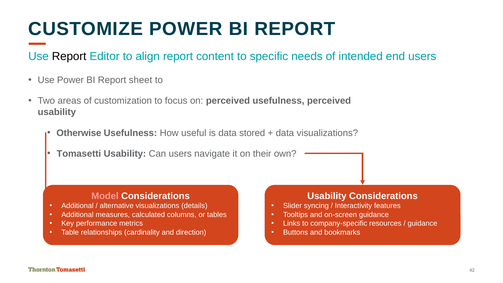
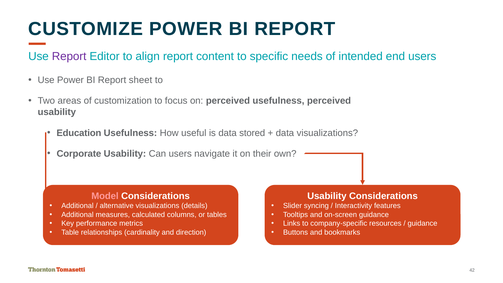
Report at (69, 56) colour: black -> purple
Otherwise: Otherwise -> Education
Tomasetti: Tomasetti -> Corporate
